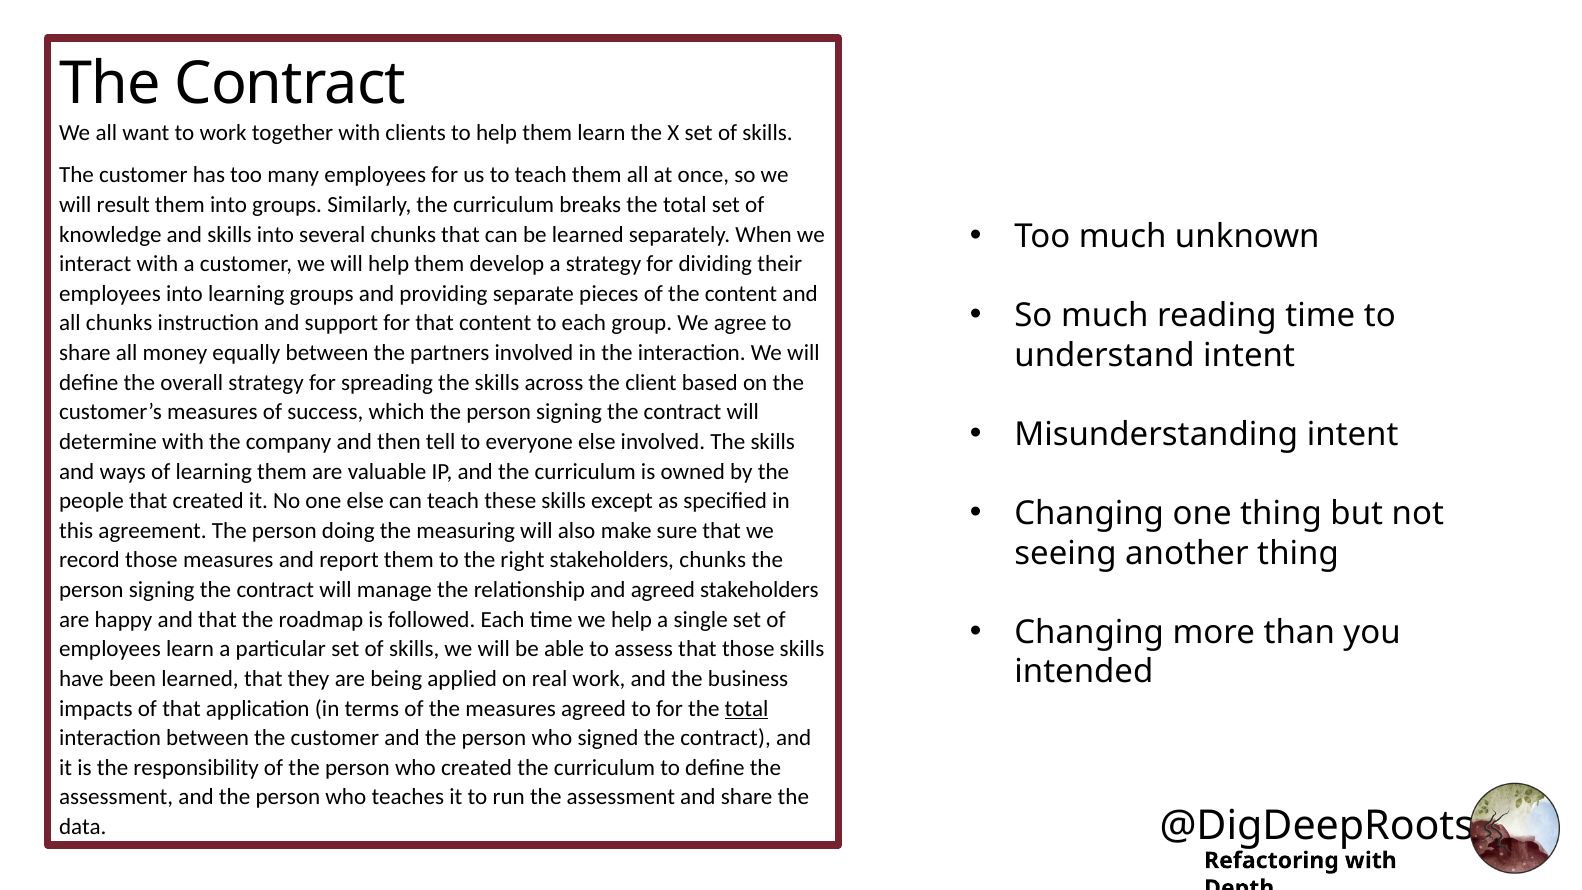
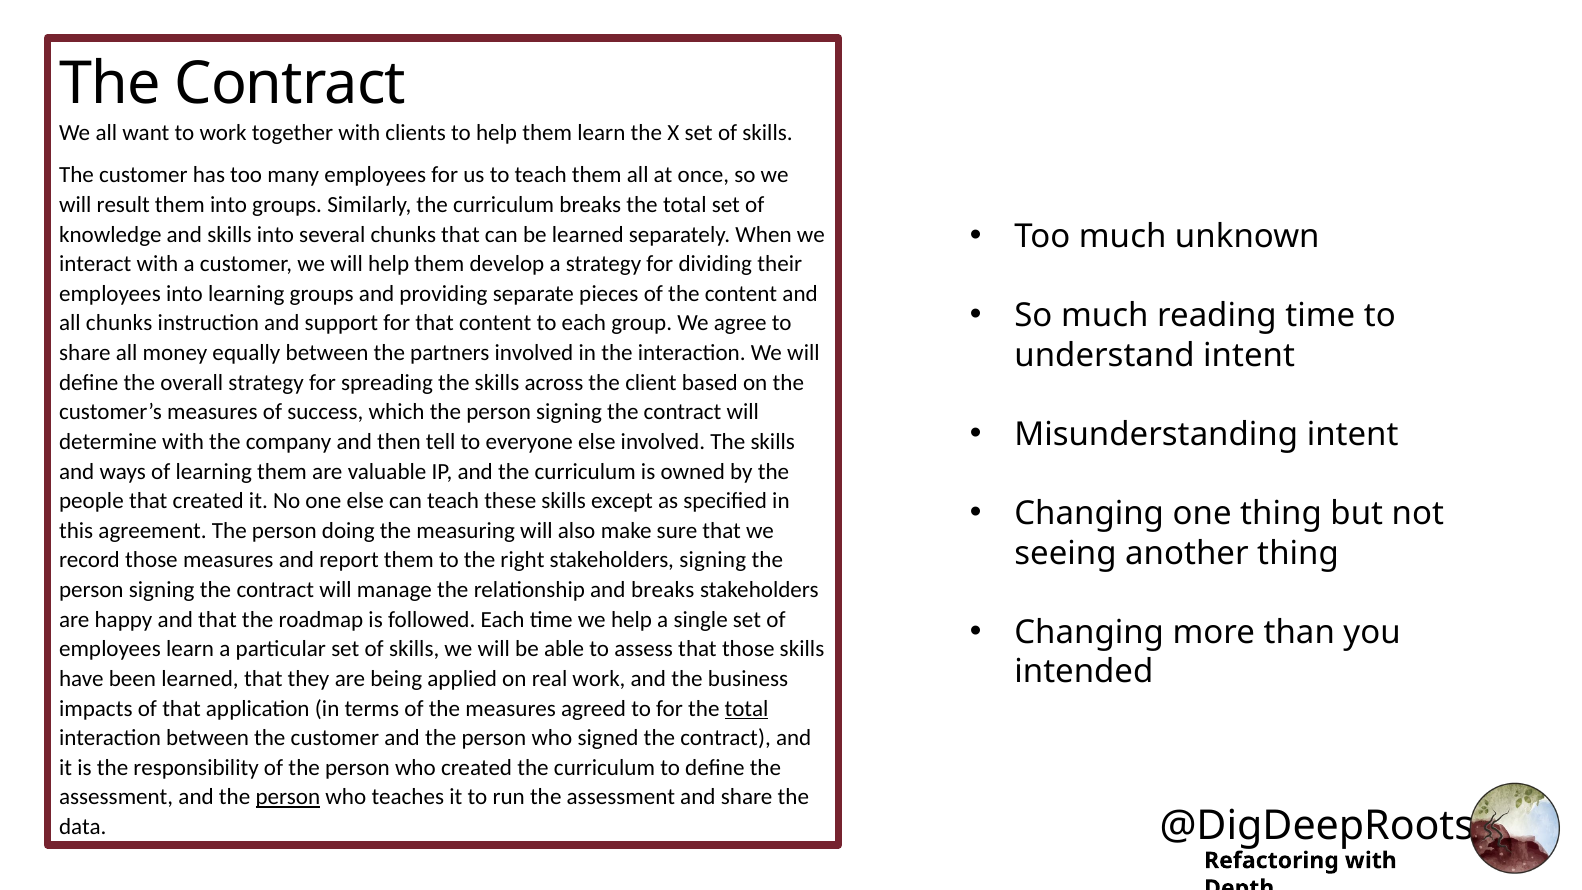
stakeholders chunks: chunks -> signing
and agreed: agreed -> breaks
person at (288, 797) underline: none -> present
